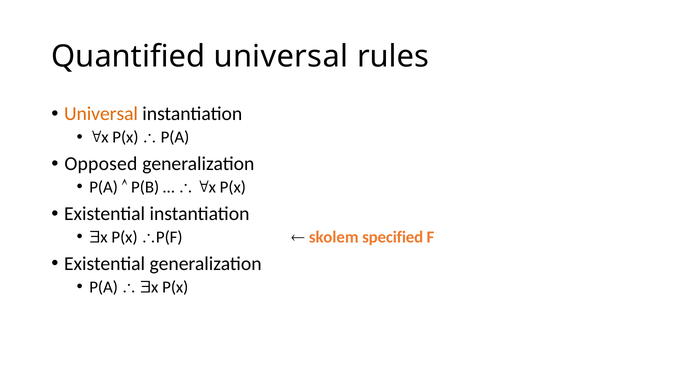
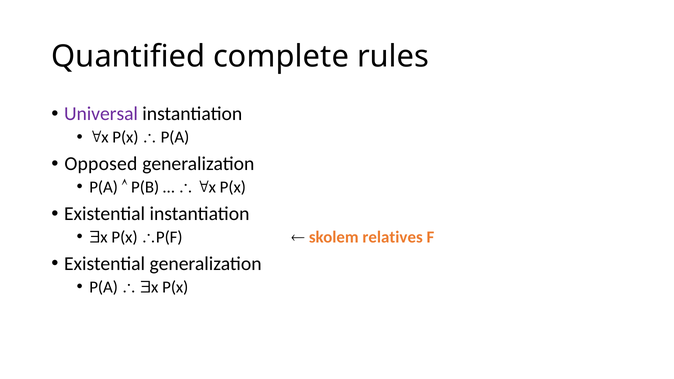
Quantified universal: universal -> complete
Universal at (101, 114) colour: orange -> purple
specified: specified -> relatives
